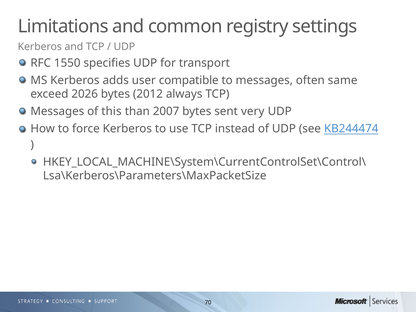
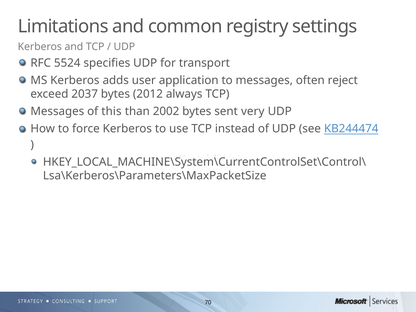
1550: 1550 -> 5524
compatible: compatible -> application
same: same -> reject
2026: 2026 -> 2037
2007: 2007 -> 2002
